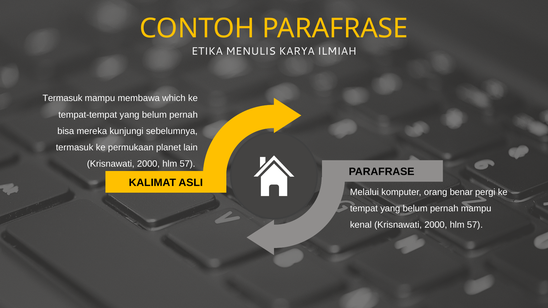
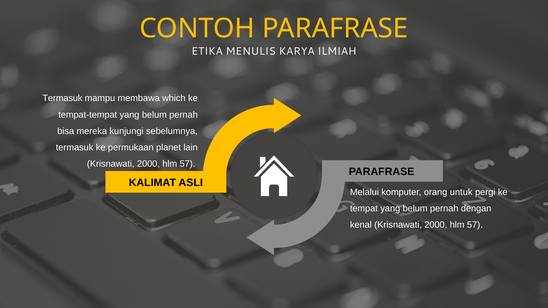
benar: benar -> untuk
pernah mampu: mampu -> dengan
